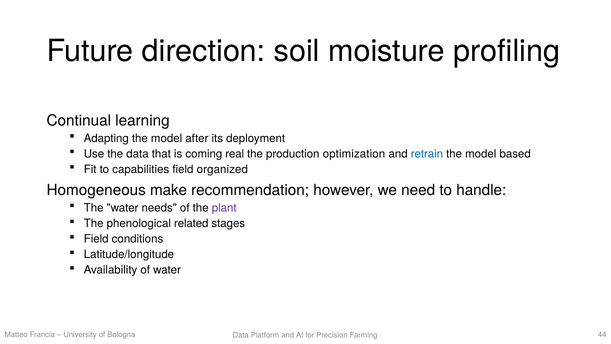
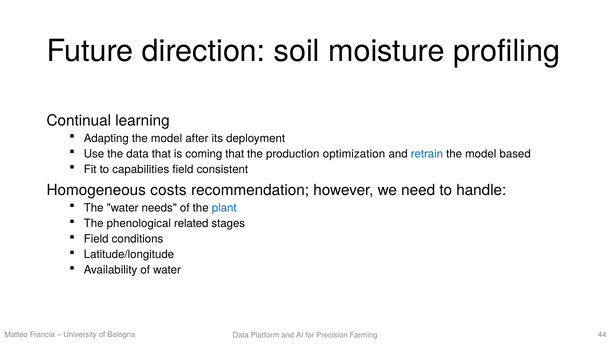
coming real: real -> that
organized: organized -> consistent
make: make -> costs
plant colour: purple -> blue
